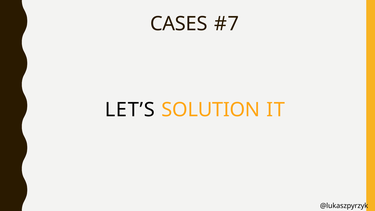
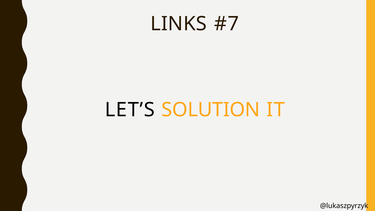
CASES: CASES -> LINKS
